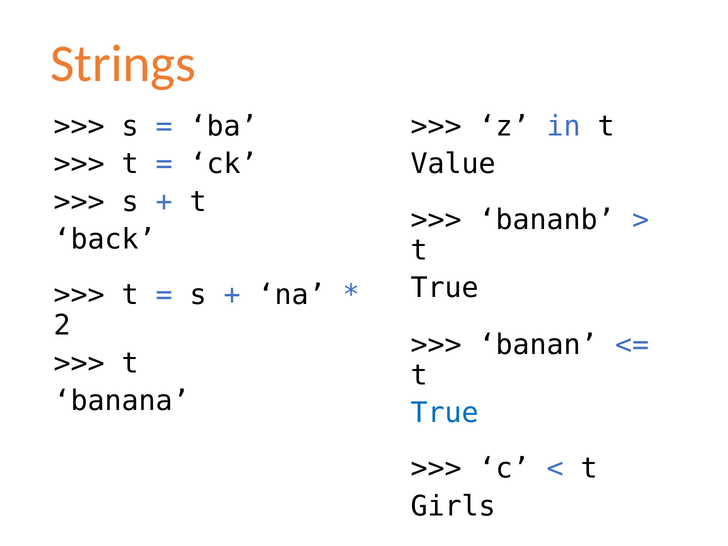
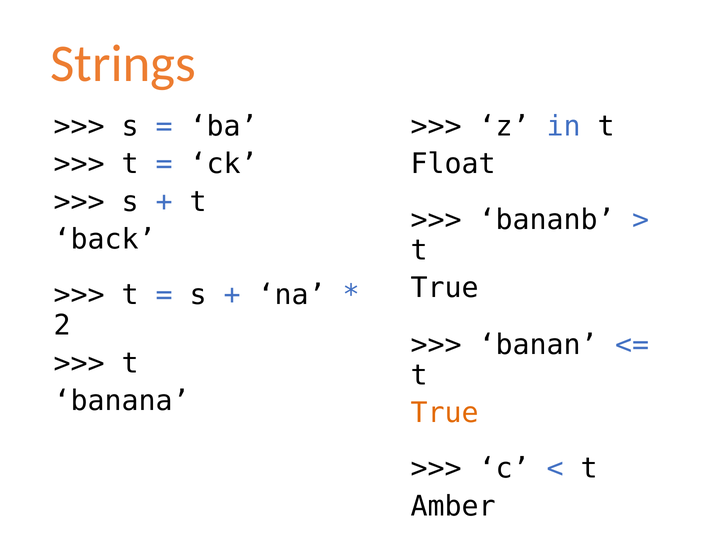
Value: Value -> Float
True at (445, 413) colour: blue -> orange
Girls: Girls -> Amber
